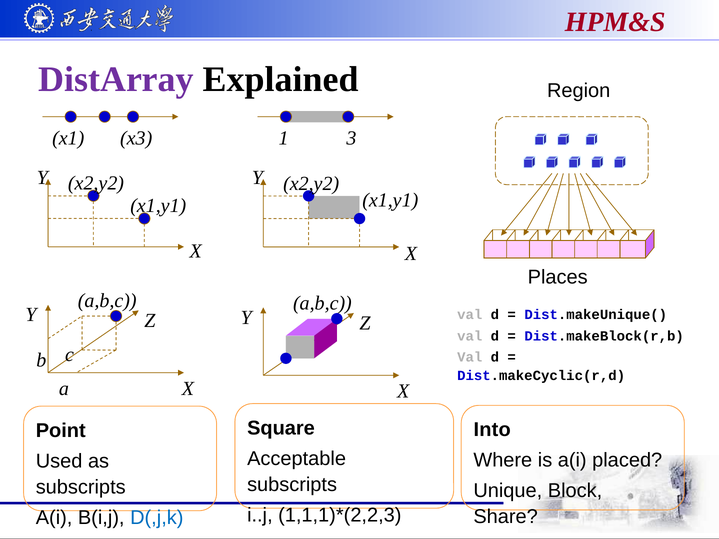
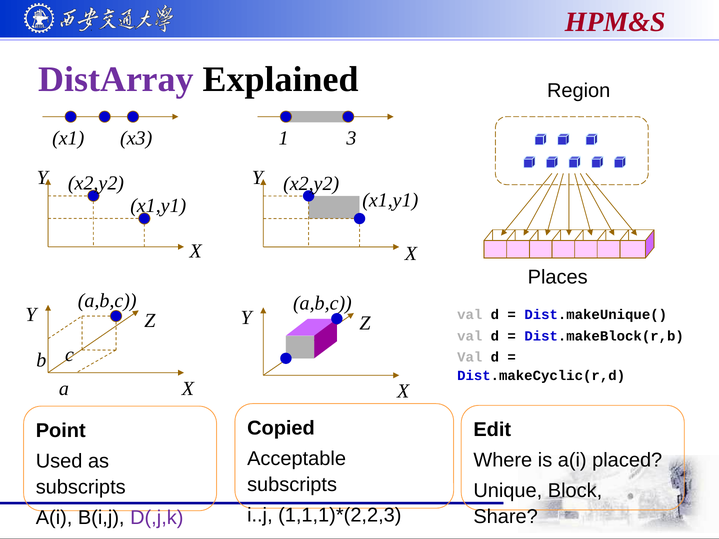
Square: Square -> Copied
Into: Into -> Edit
D(,j,k colour: blue -> purple
